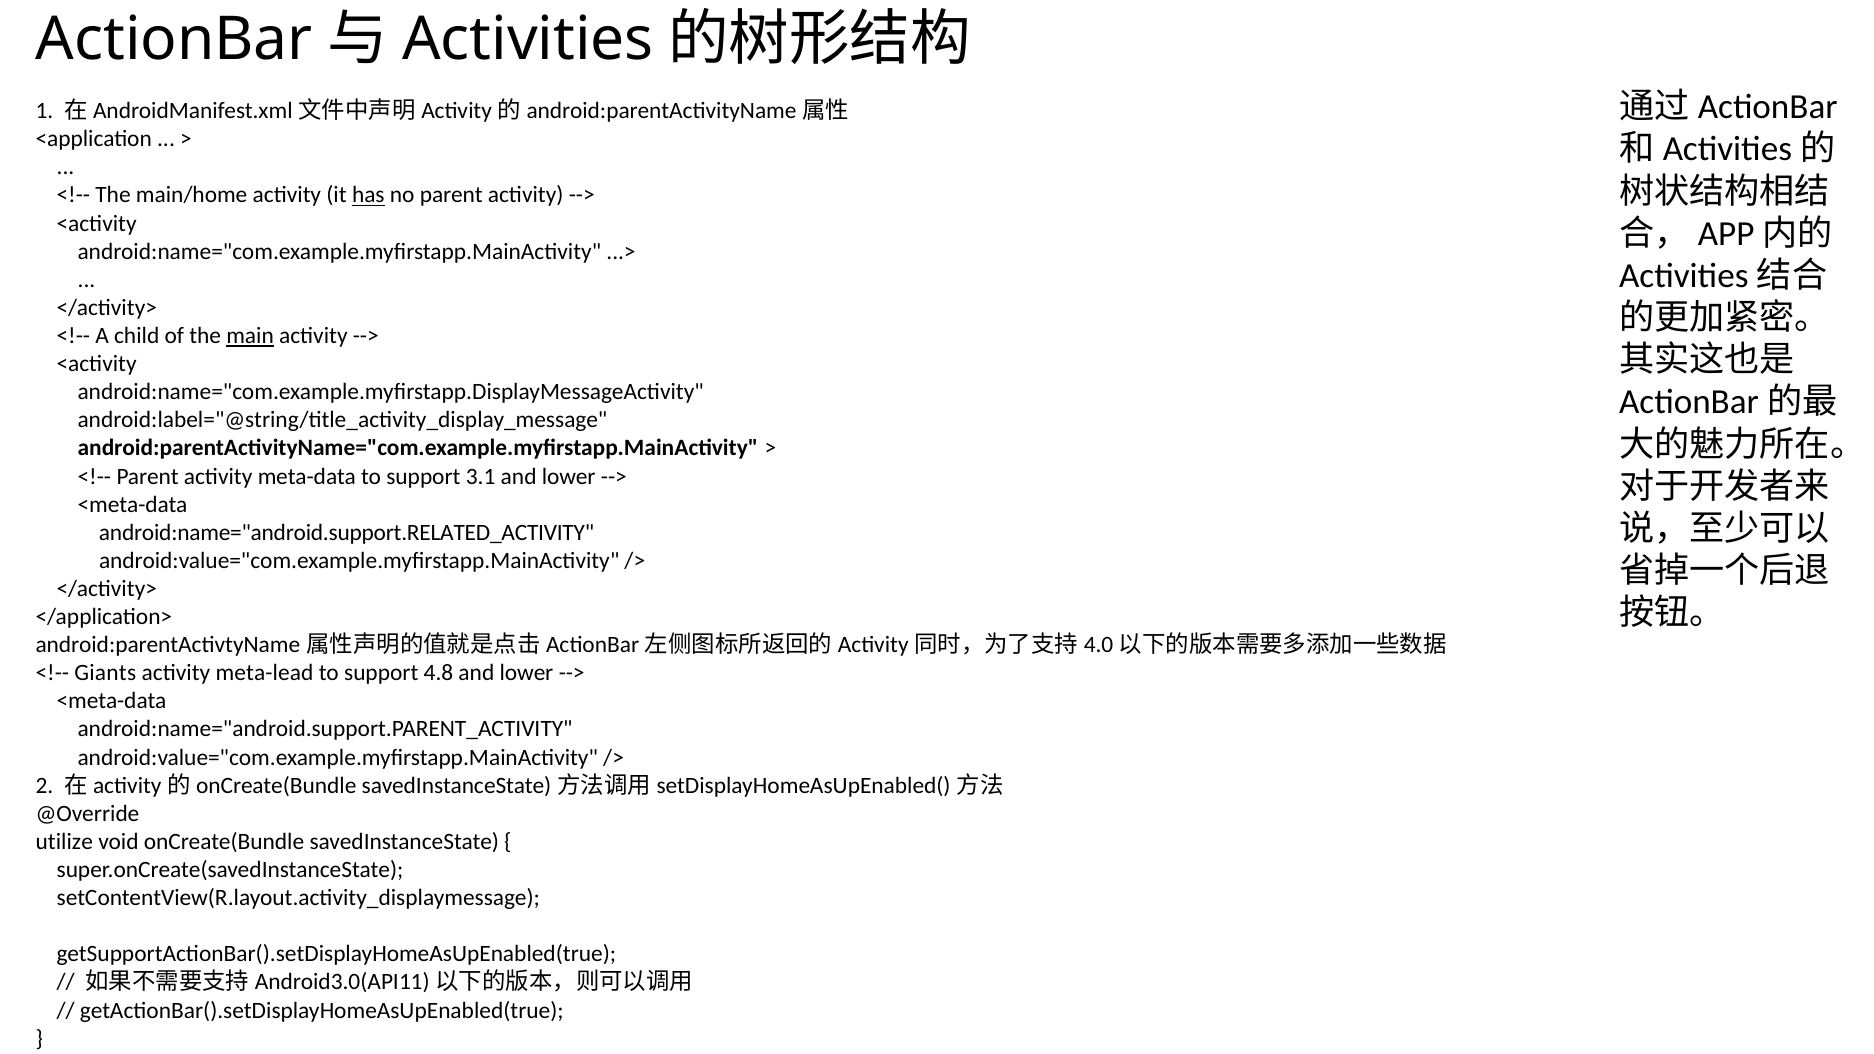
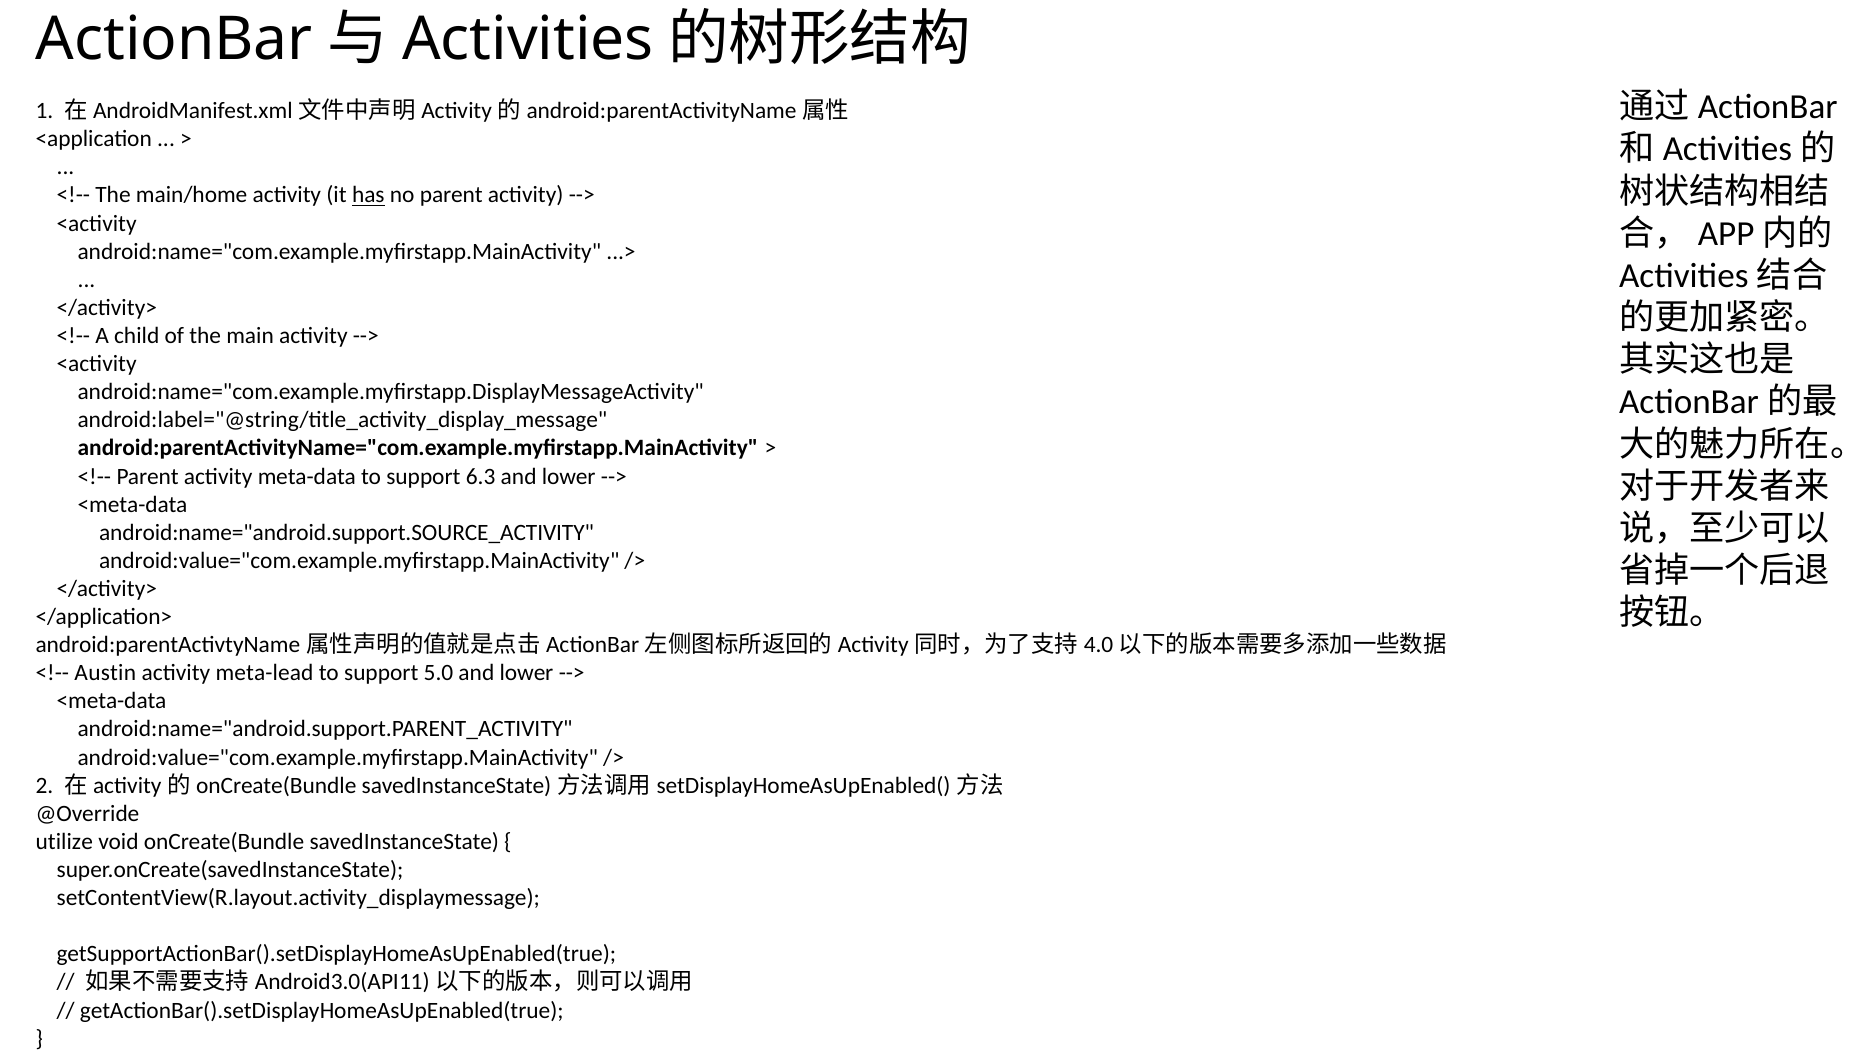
main underline: present -> none
3.1: 3.1 -> 6.3
android:name="android.support.RELATED_ACTIVITY: android:name="android.support.RELATED_ACTIVITY -> android:name="android.support.SOURCE_ACTIVITY
Giants: Giants -> Austin
4.8: 4.8 -> 5.0
